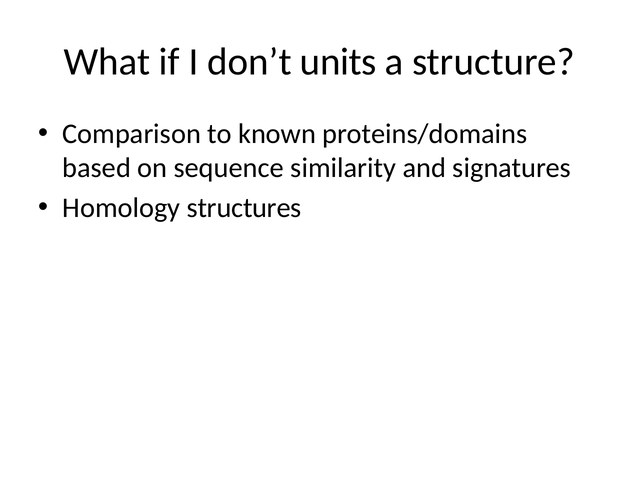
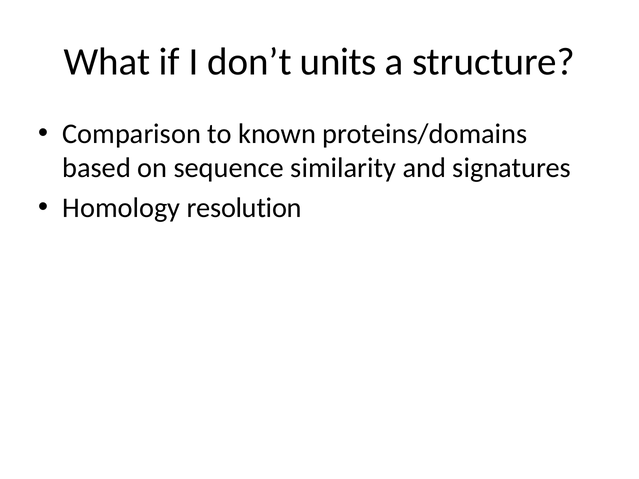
structures: structures -> resolution
